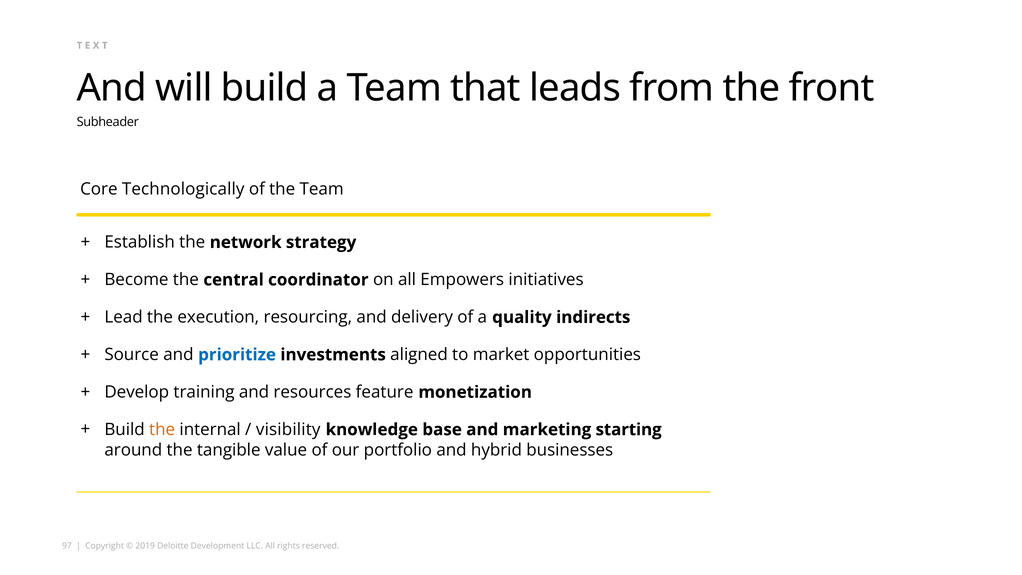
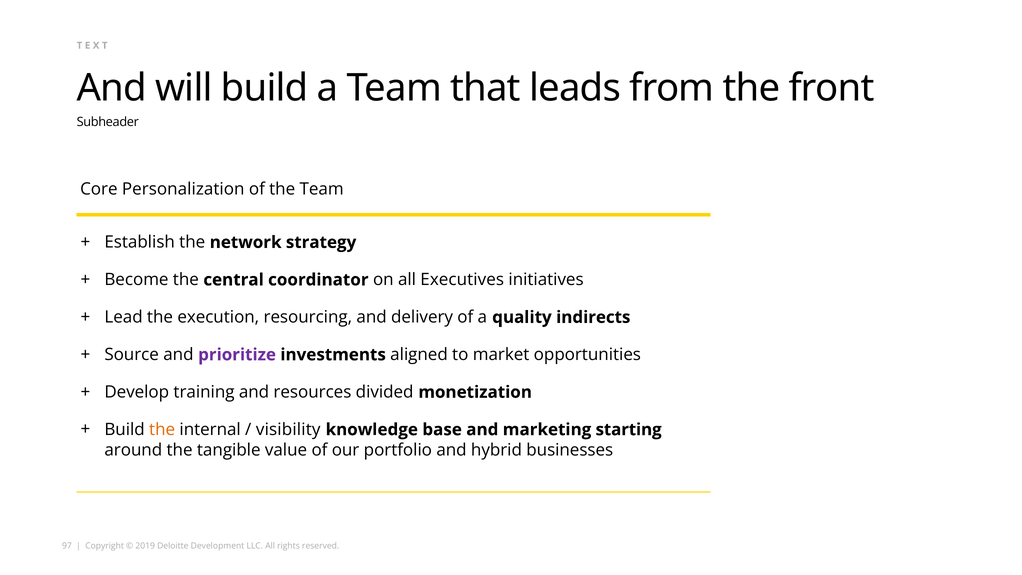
Technologically: Technologically -> Personalization
Empowers: Empowers -> Executives
prioritize colour: blue -> purple
feature: feature -> divided
